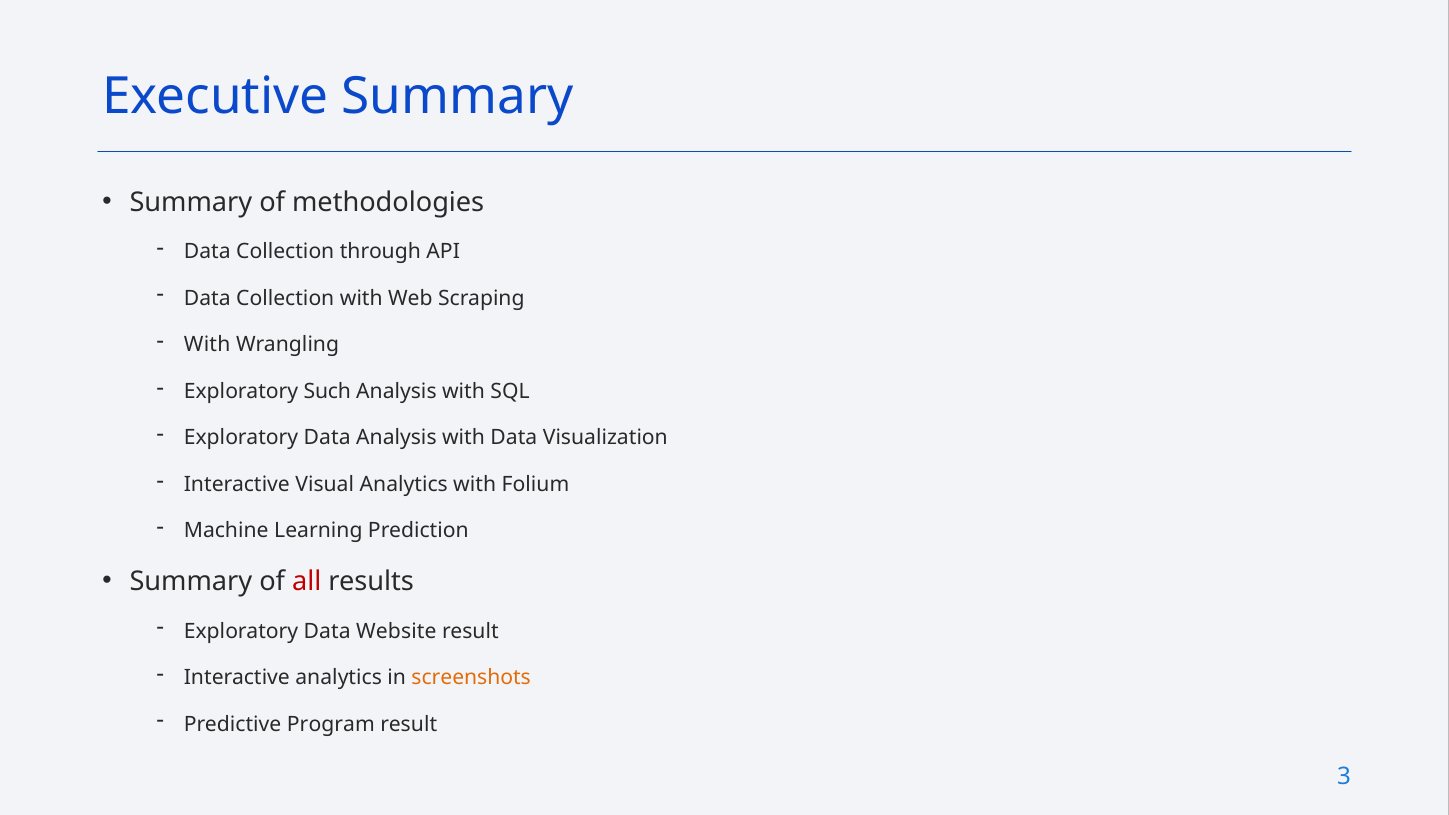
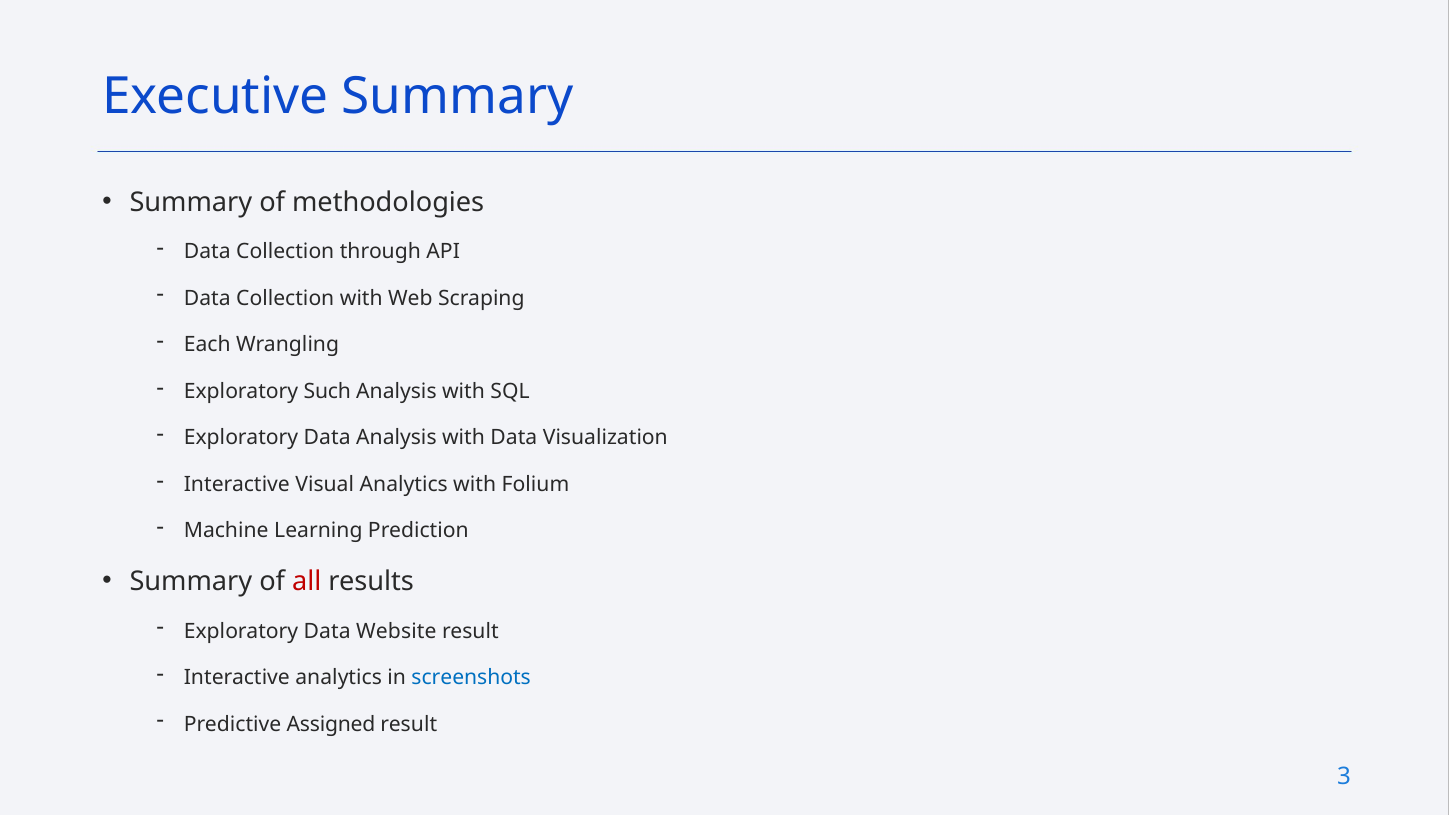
With at (207, 345): With -> Each
screenshots colour: orange -> blue
Program: Program -> Assigned
